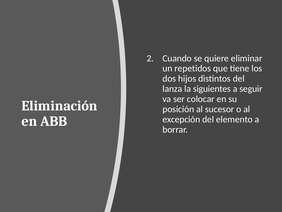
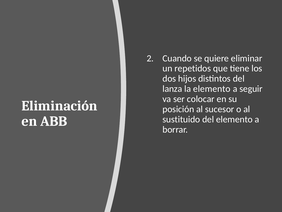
la siguientes: siguientes -> elemento
excepción: excepción -> sustituido
